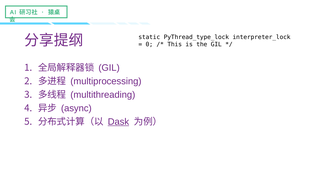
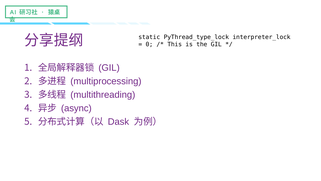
Dask underline: present -> none
